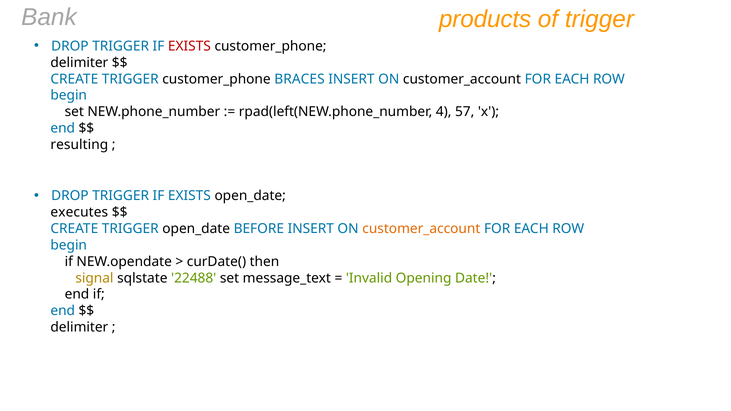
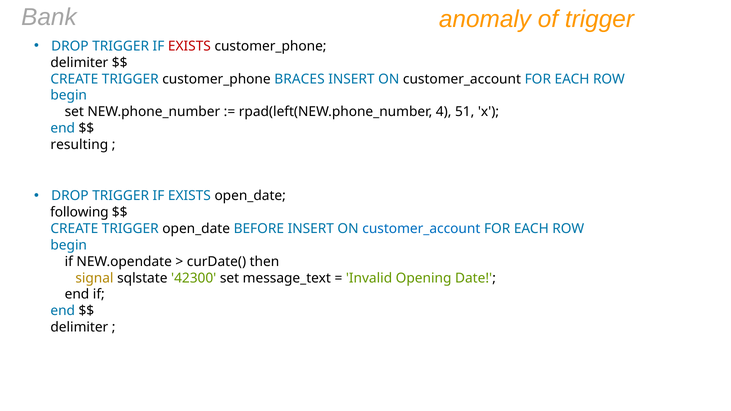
products: products -> anomaly
57: 57 -> 51
executes: executes -> following
customer_account at (421, 229) colour: orange -> blue
22488: 22488 -> 42300
